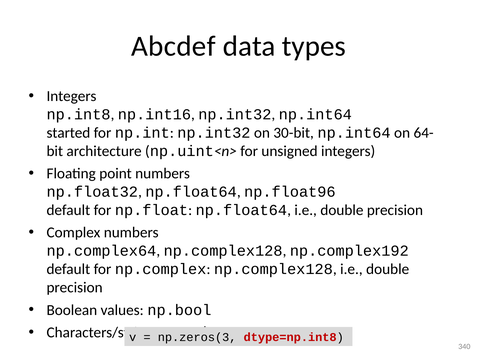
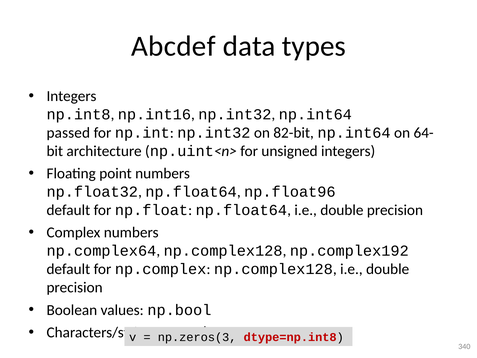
started: started -> passed
30-bit: 30-bit -> 82-bit
